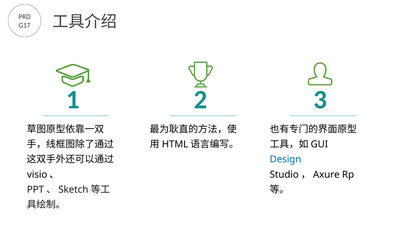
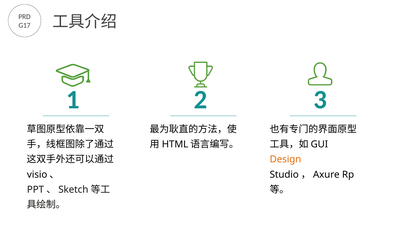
Design colour: blue -> orange
